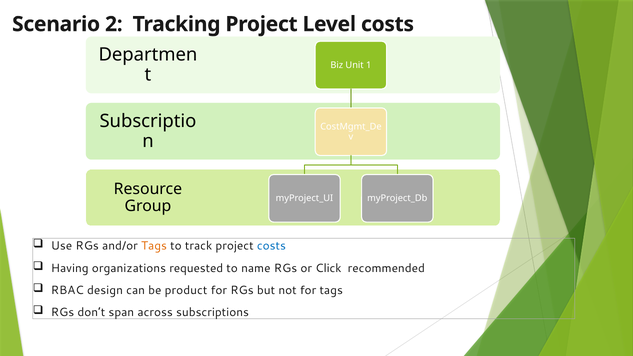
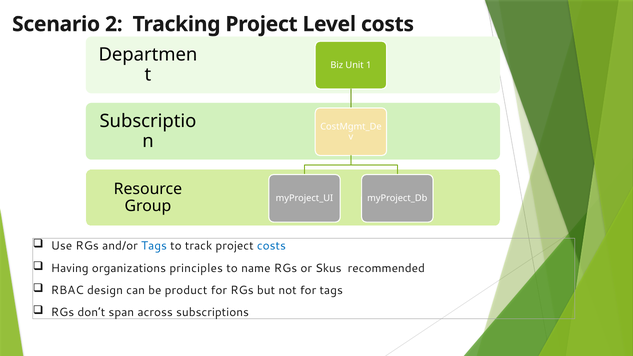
Tags at (154, 246) colour: orange -> blue
requested: requested -> principles
Click: Click -> Skus
